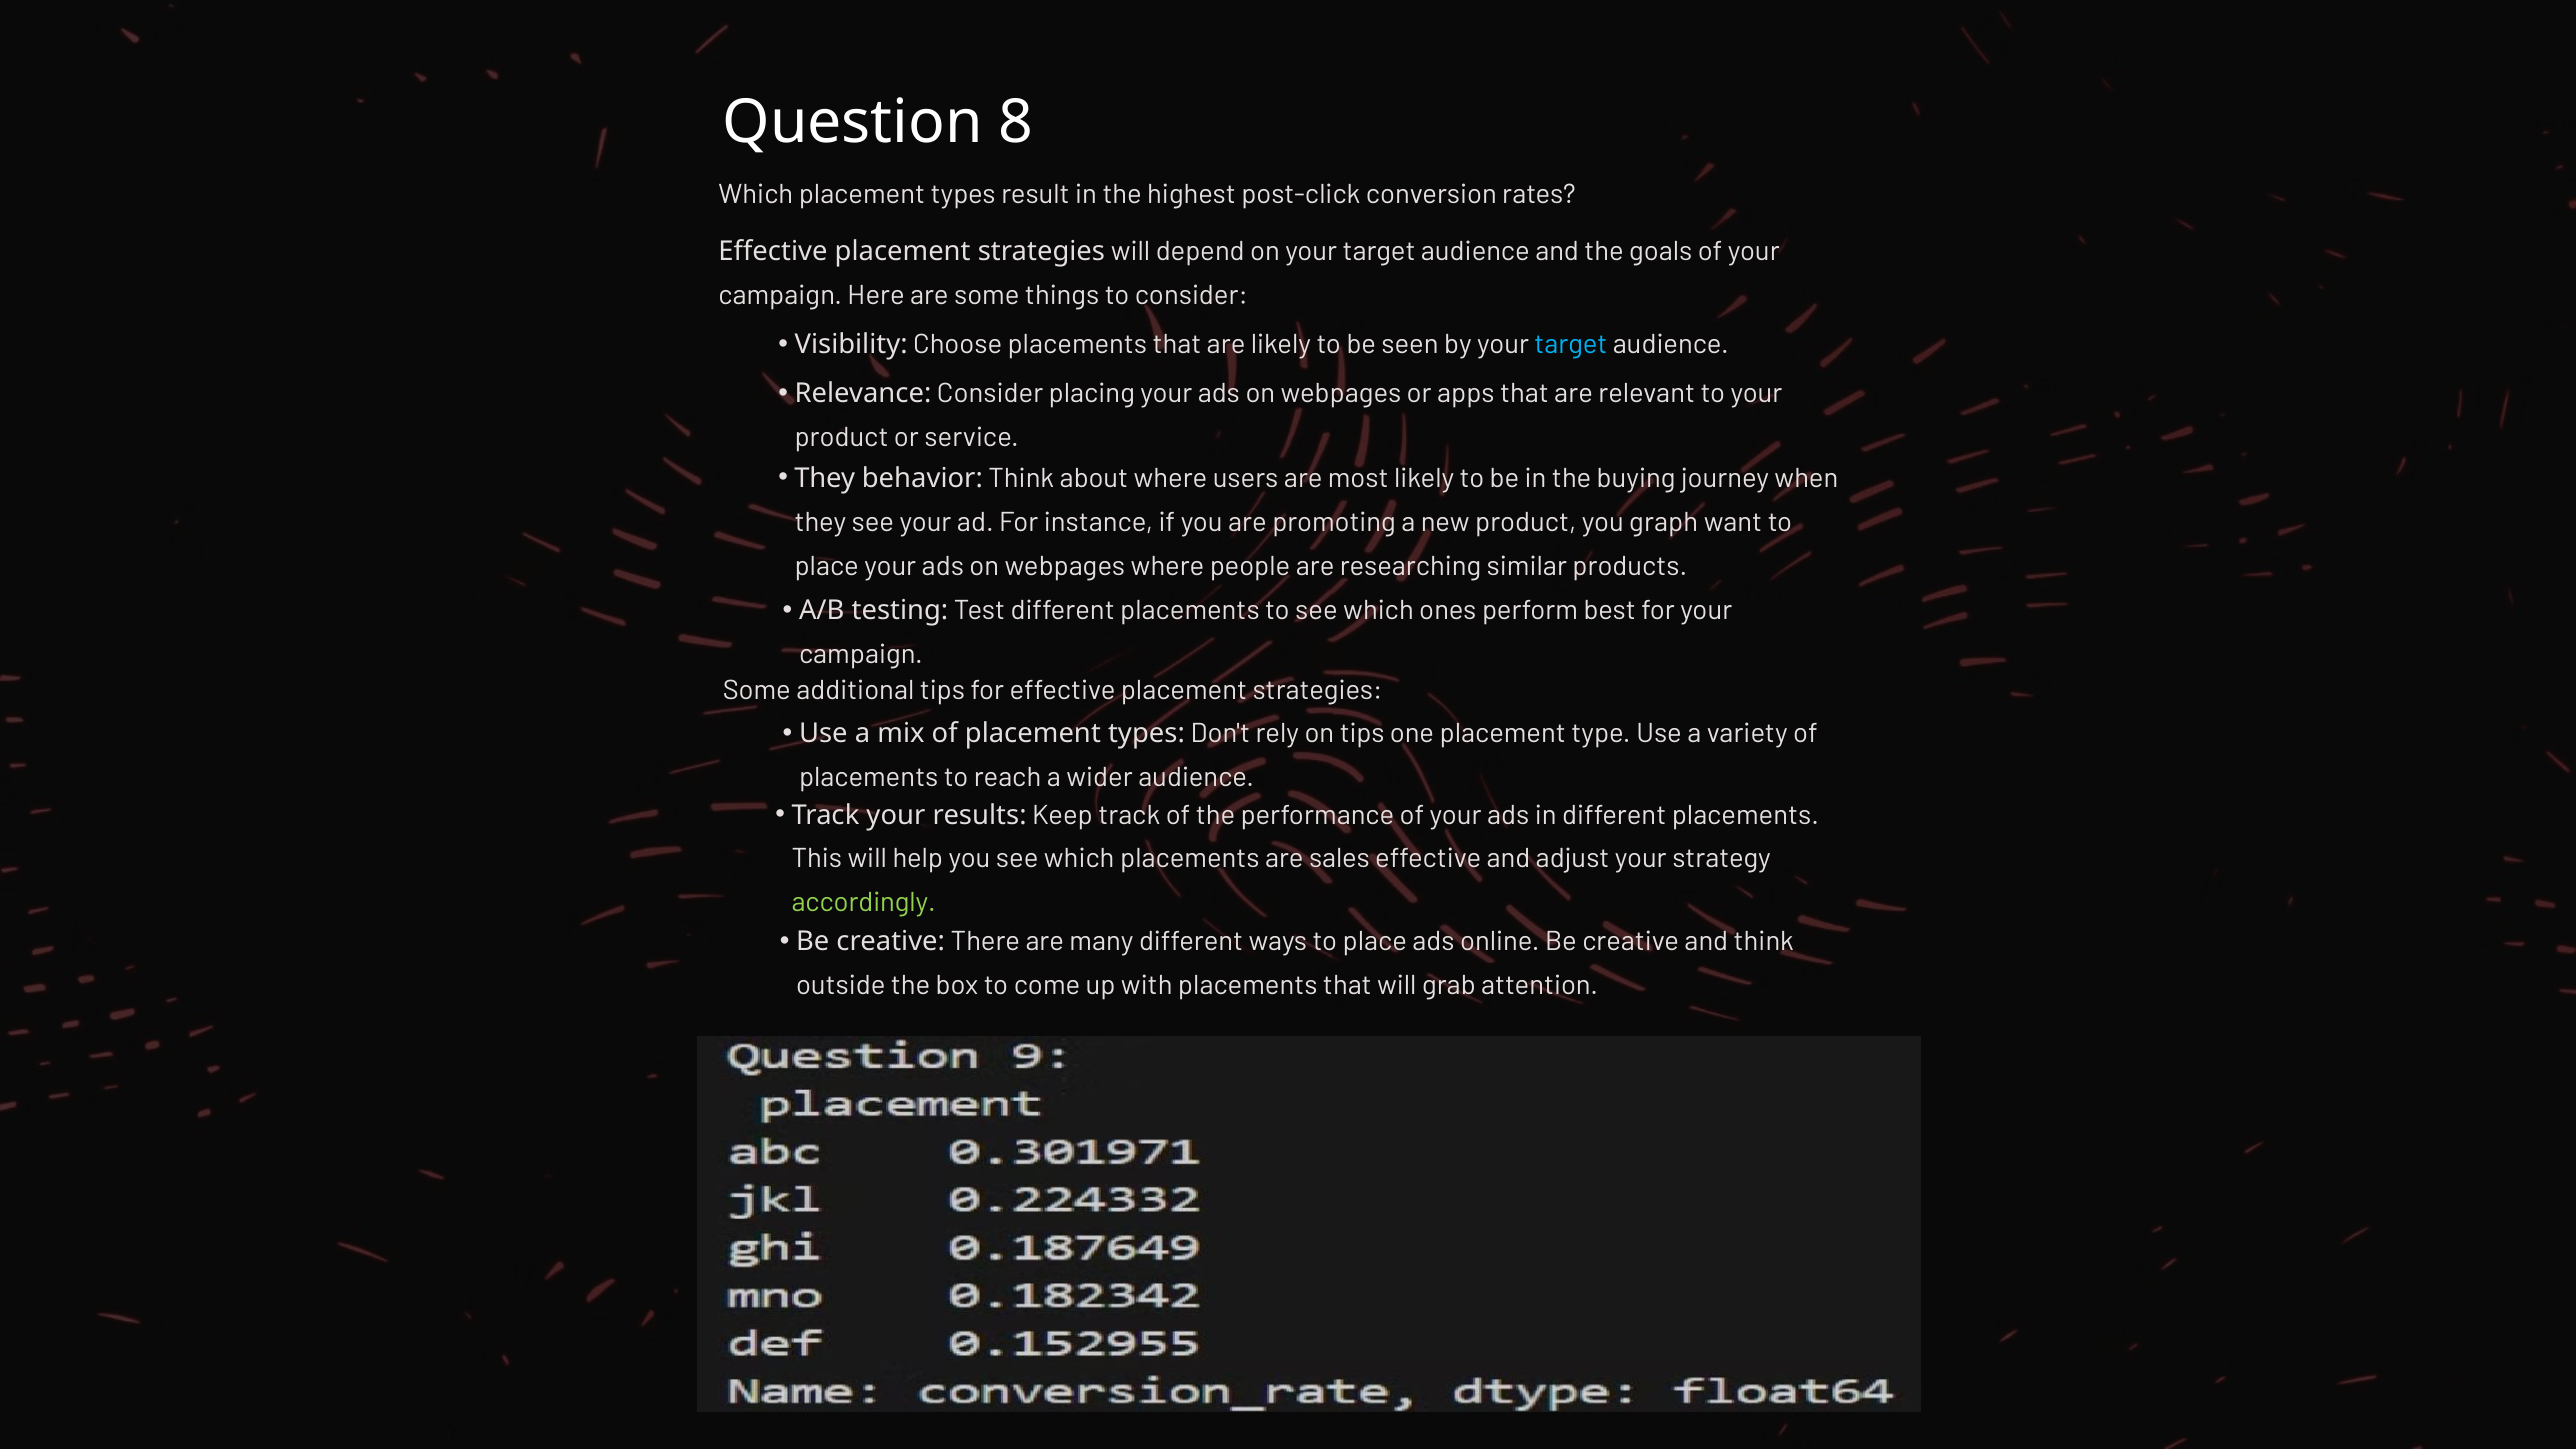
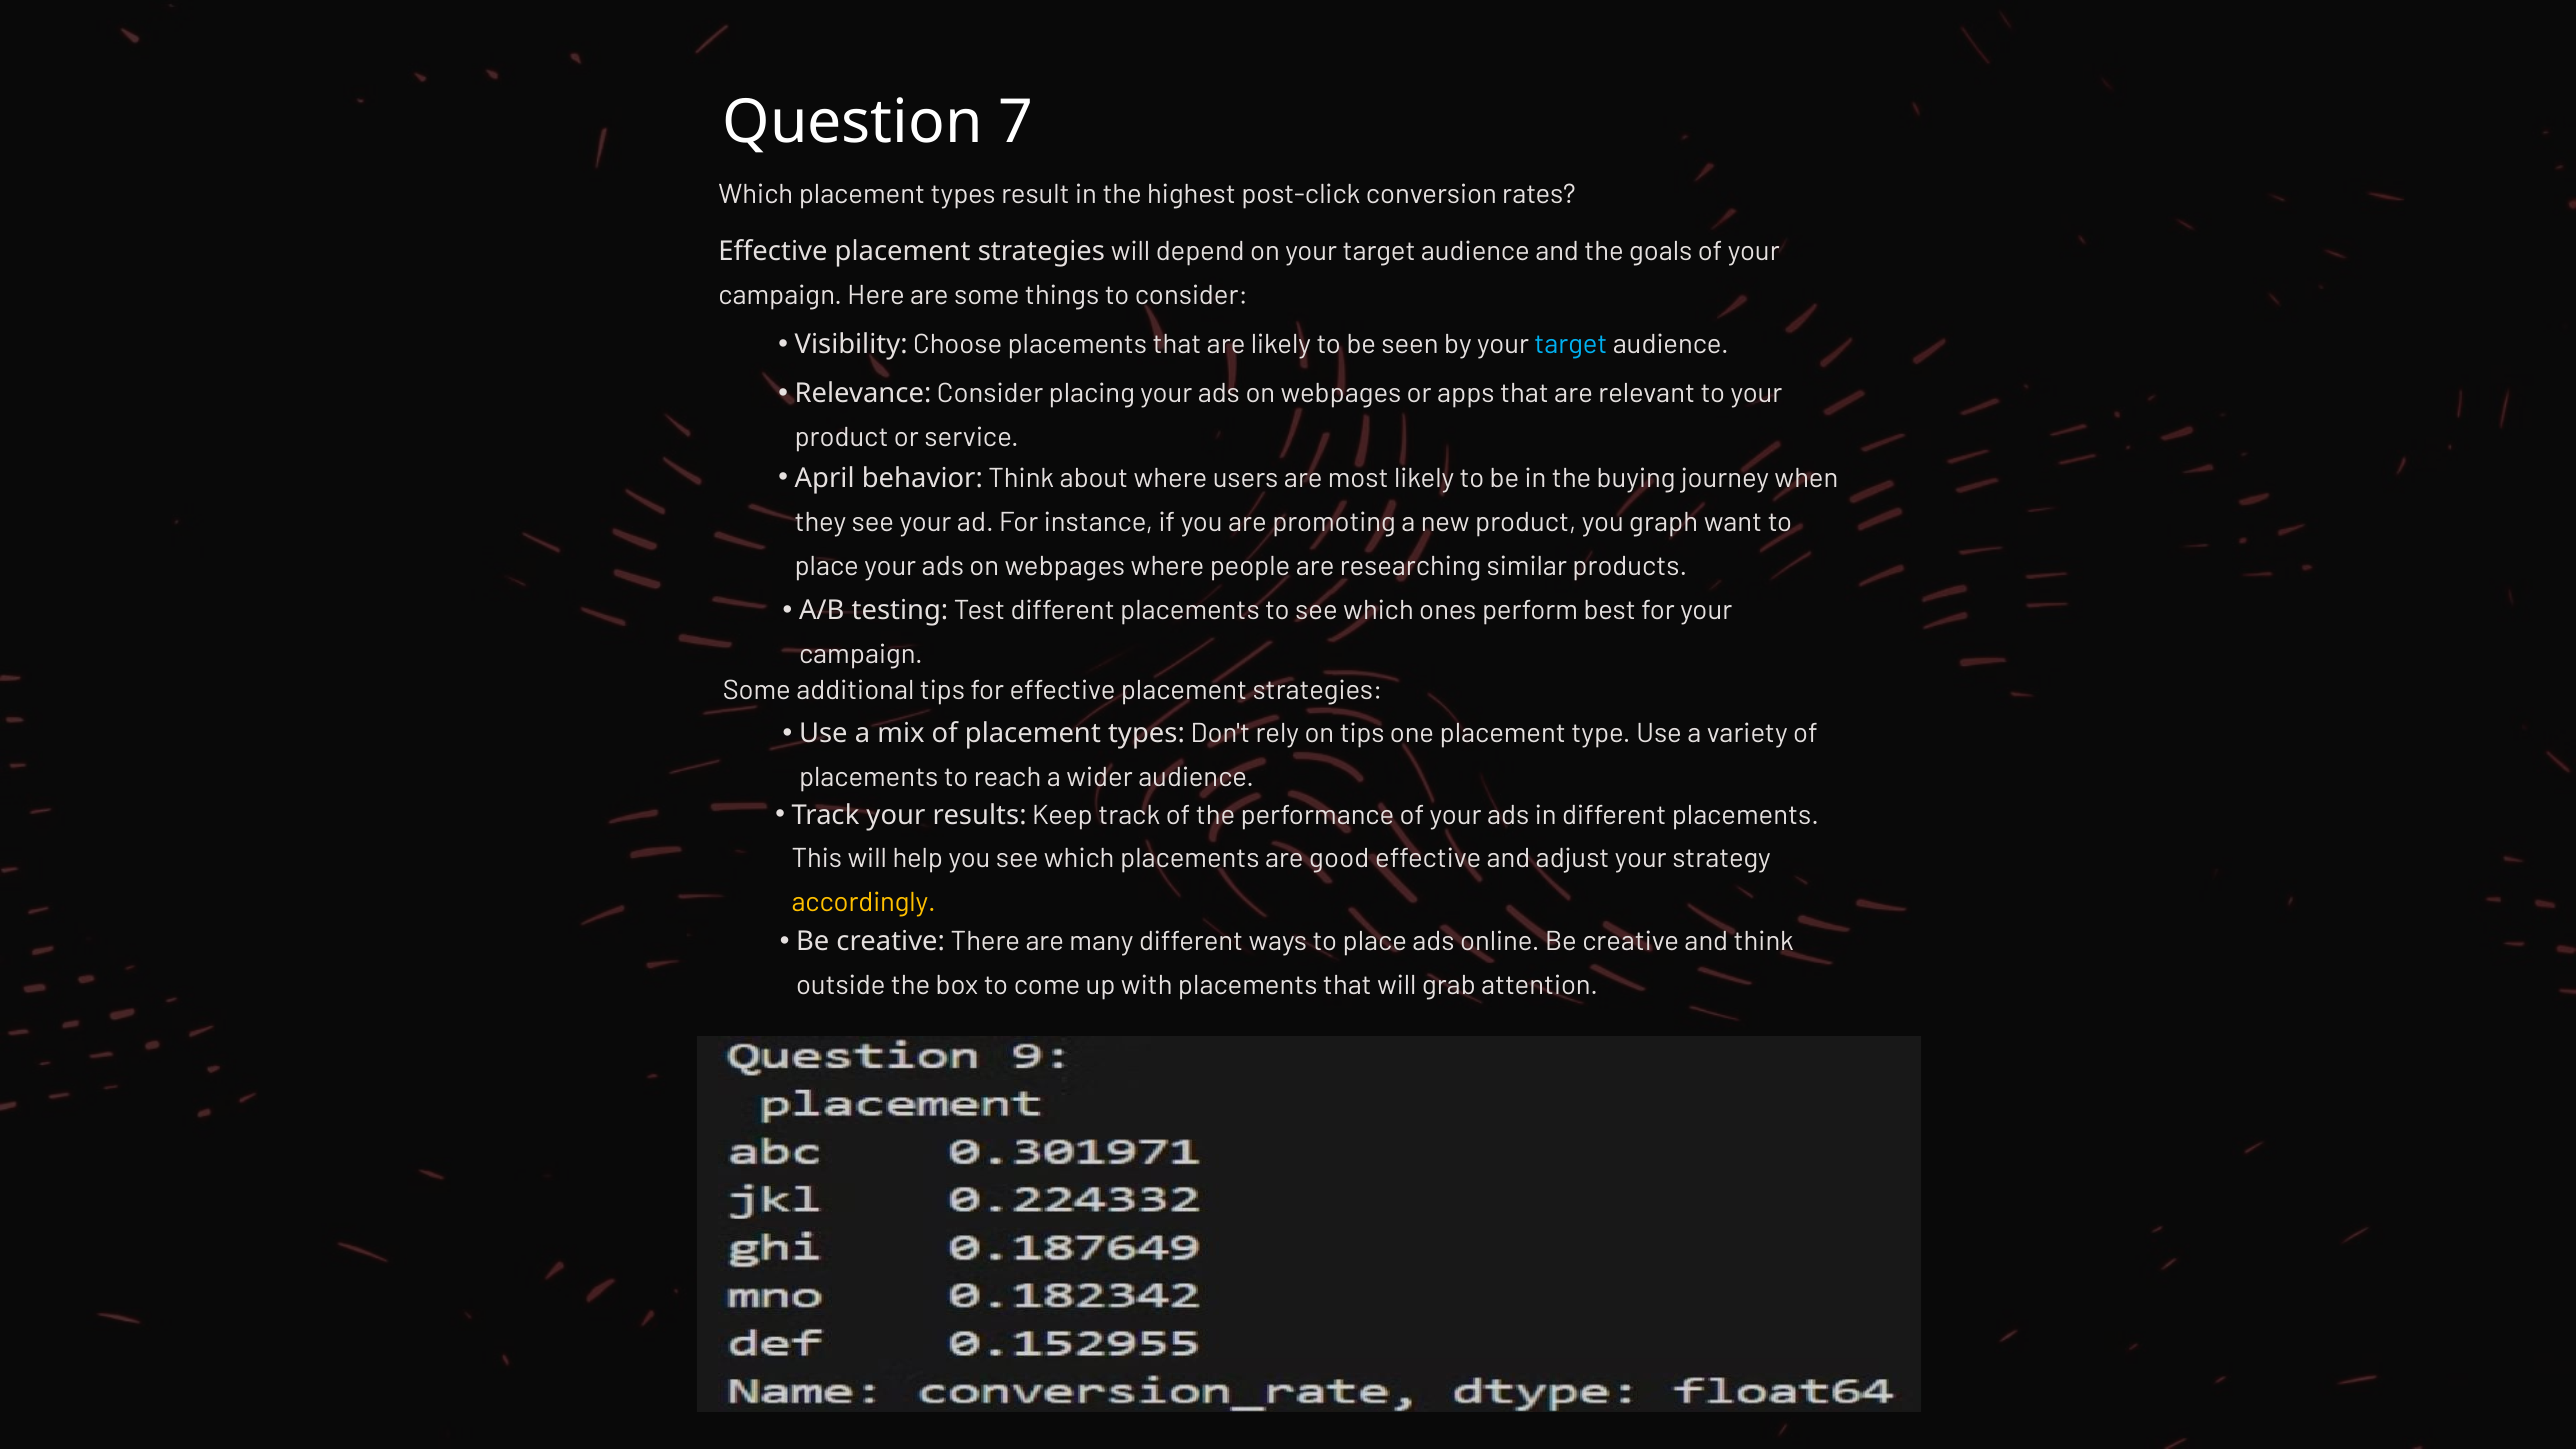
8: 8 -> 7
They at (825, 478): They -> April
sales: sales -> good
accordingly colour: light green -> yellow
